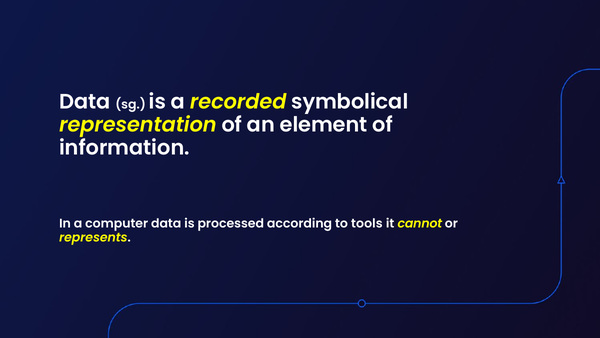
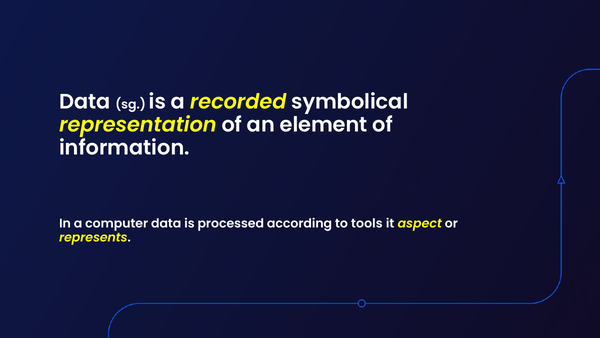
cannot: cannot -> aspect
